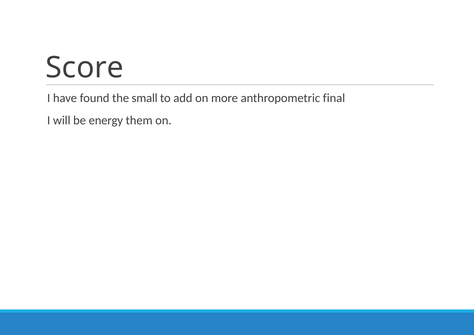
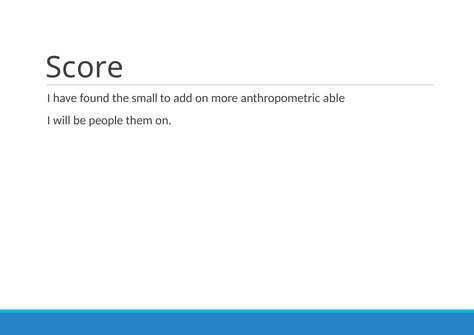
final: final -> able
energy: energy -> people
